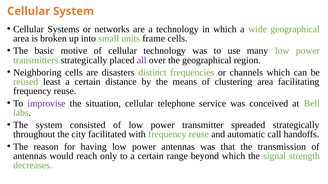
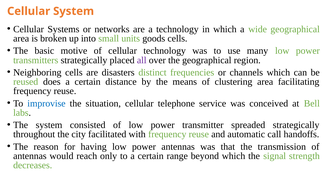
frame: frame -> goods
least: least -> does
improvise colour: purple -> blue
